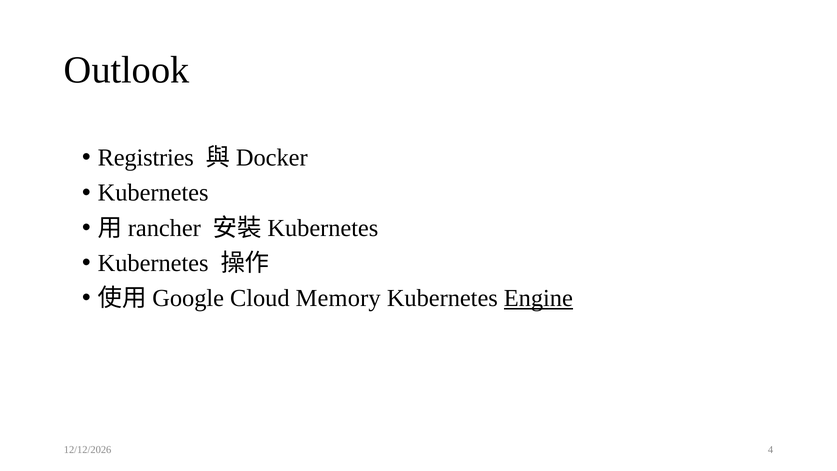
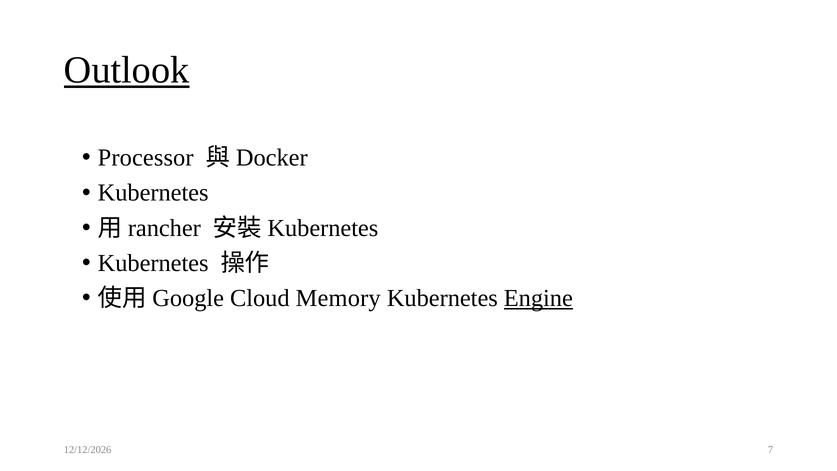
Outlook underline: none -> present
Registries: Registries -> Processor
4: 4 -> 7
